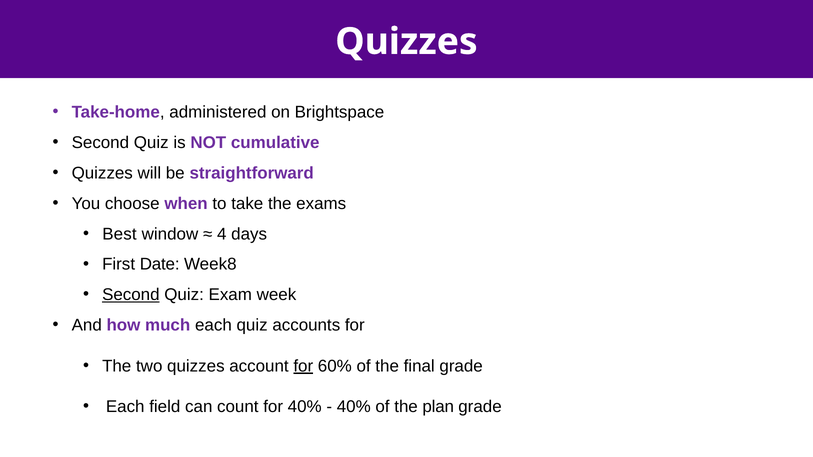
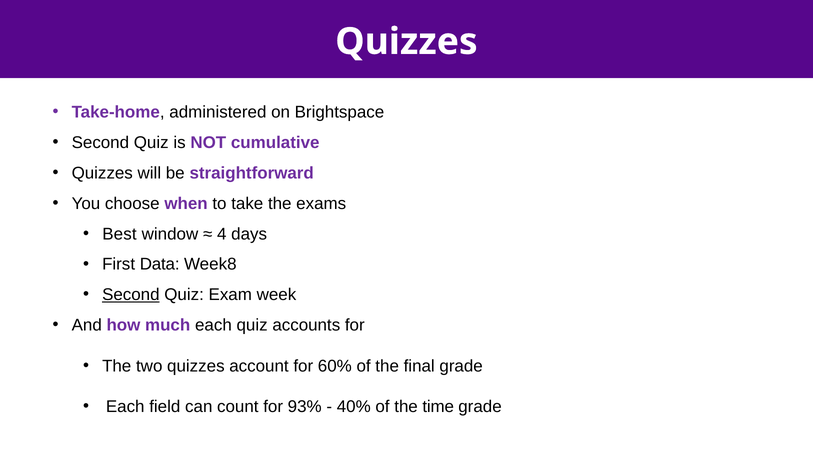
Date: Date -> Data
for at (303, 366) underline: present -> none
for 40%: 40% -> 93%
plan: plan -> time
